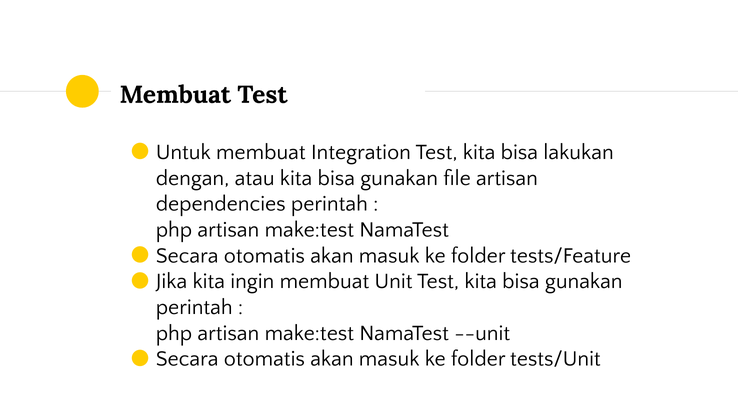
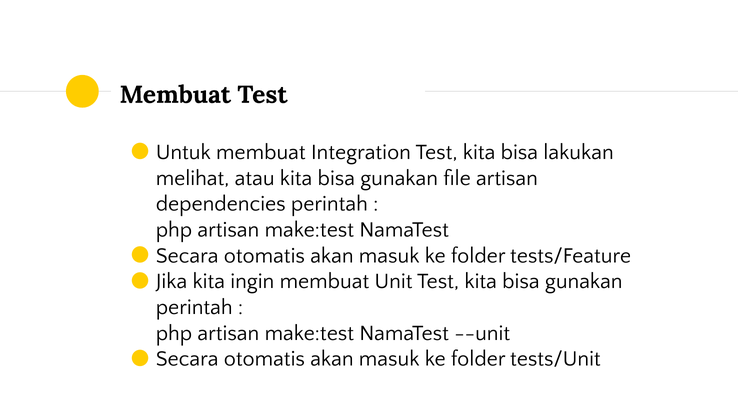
dengan: dengan -> melihat
